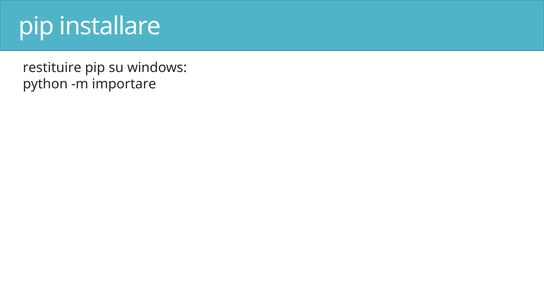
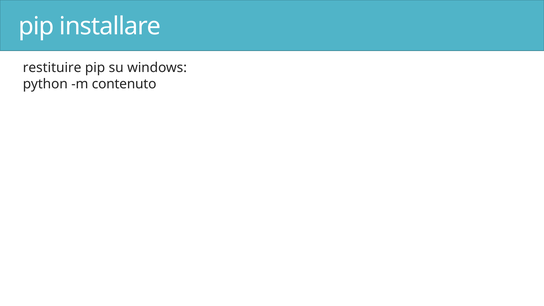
importare: importare -> contenuto
